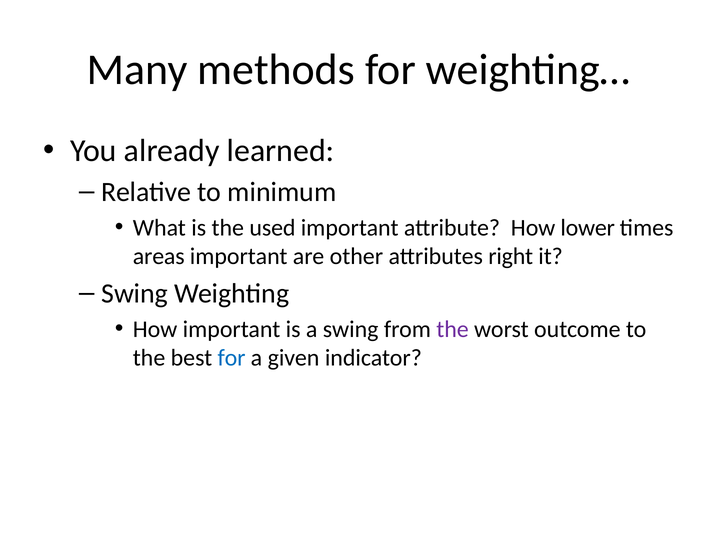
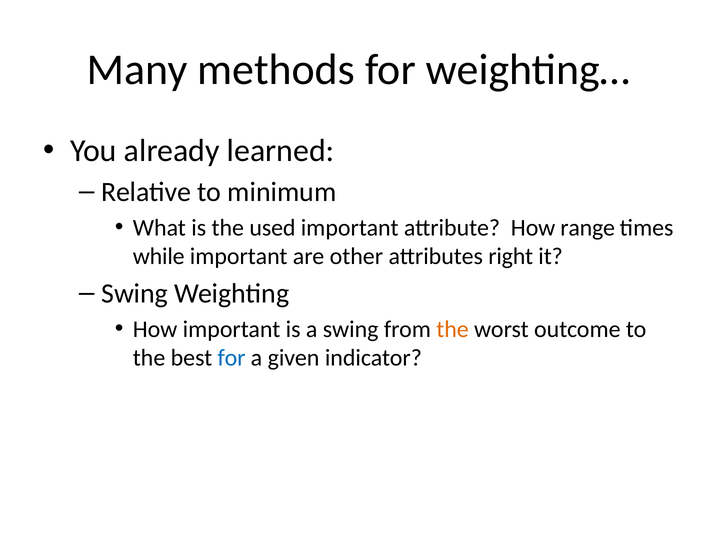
lower: lower -> range
areas: areas -> while
the at (453, 329) colour: purple -> orange
